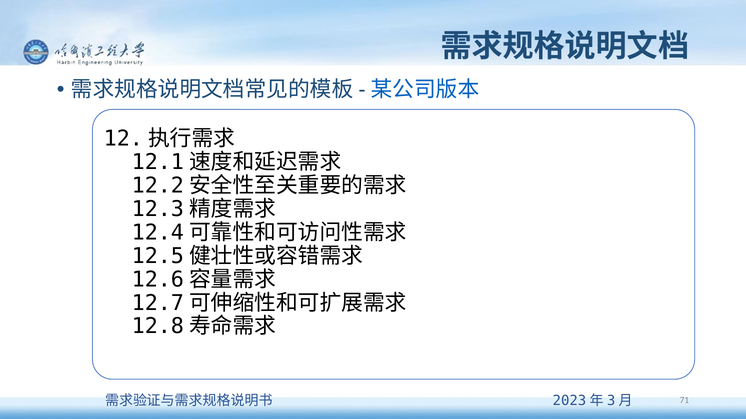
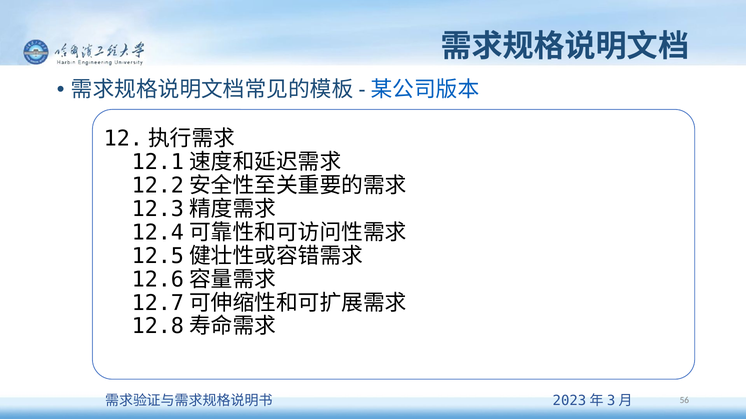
71: 71 -> 56
